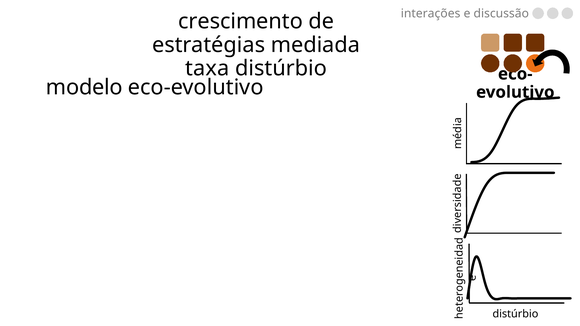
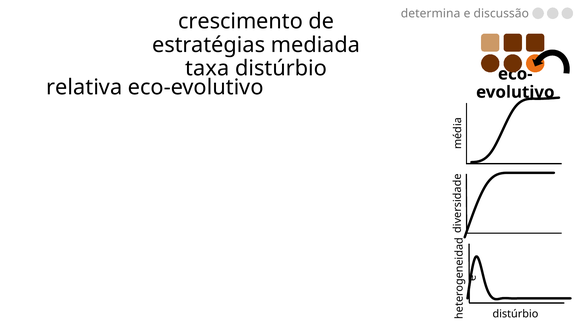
interações: interações -> determina
modelo: modelo -> relativa
